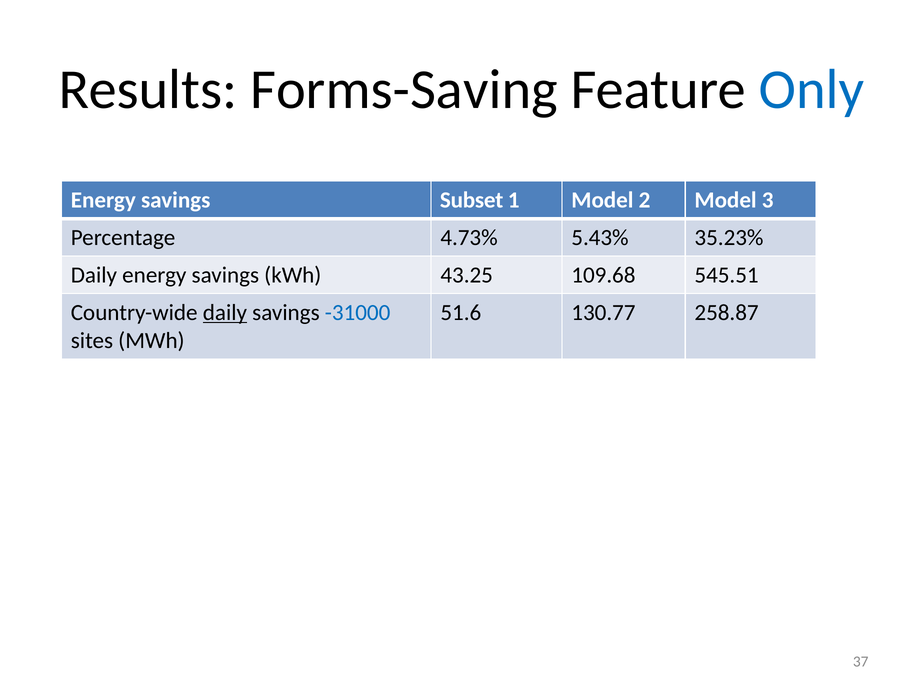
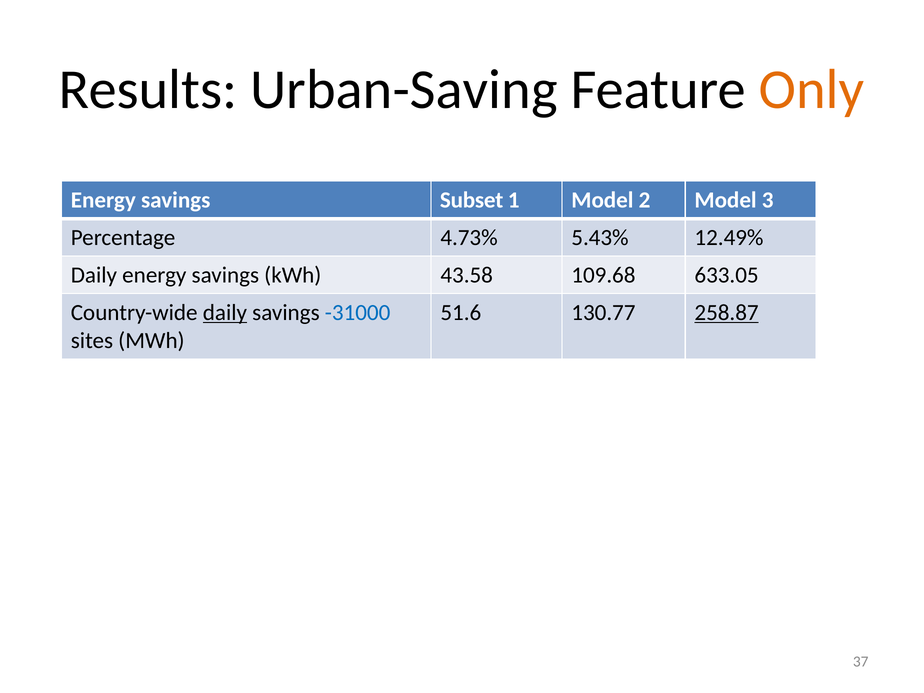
Forms-Saving: Forms-Saving -> Urban-Saving
Only colour: blue -> orange
35.23%: 35.23% -> 12.49%
43.25: 43.25 -> 43.58
545.51: 545.51 -> 633.05
258.87 underline: none -> present
